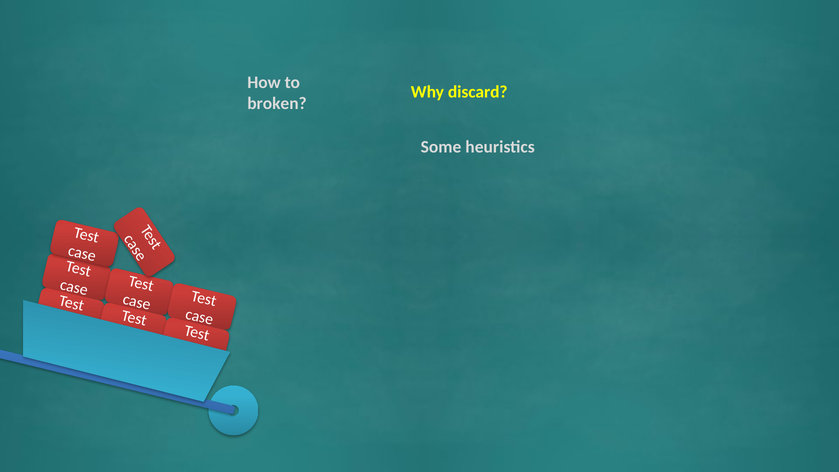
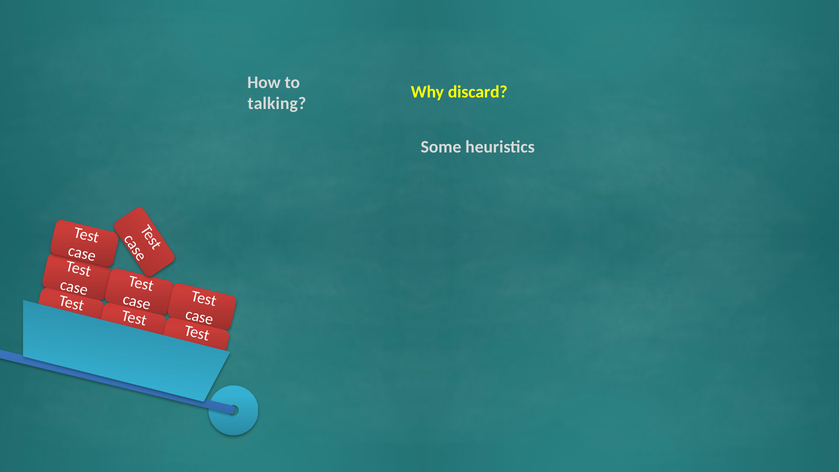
broken: broken -> talking
